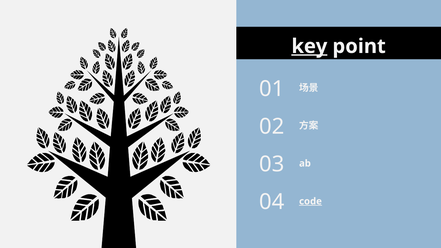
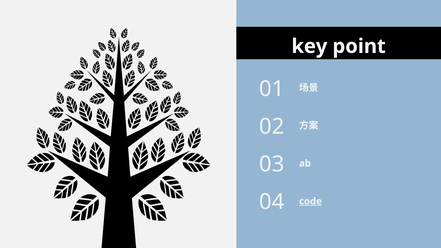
key underline: present -> none
